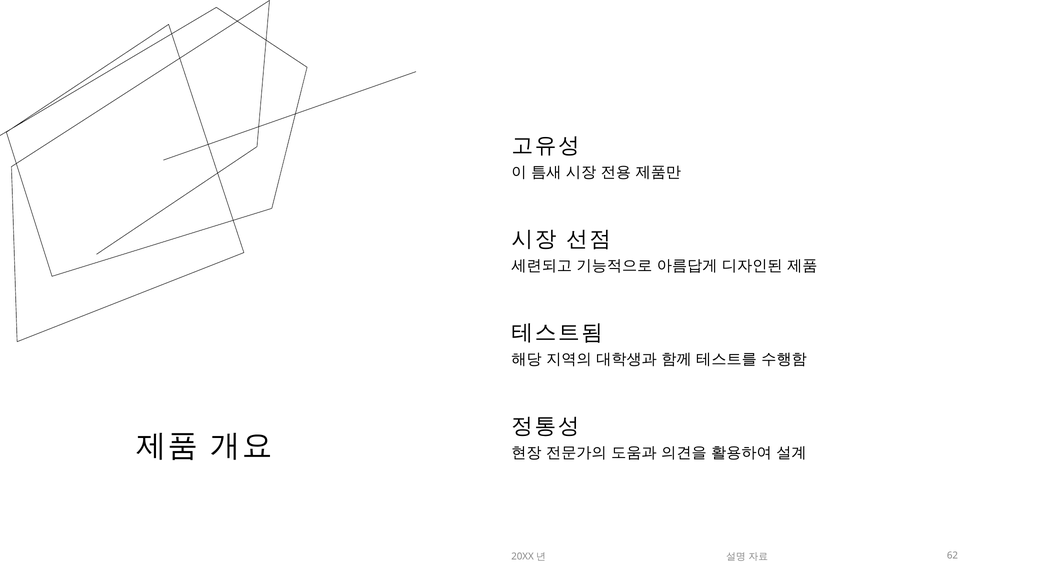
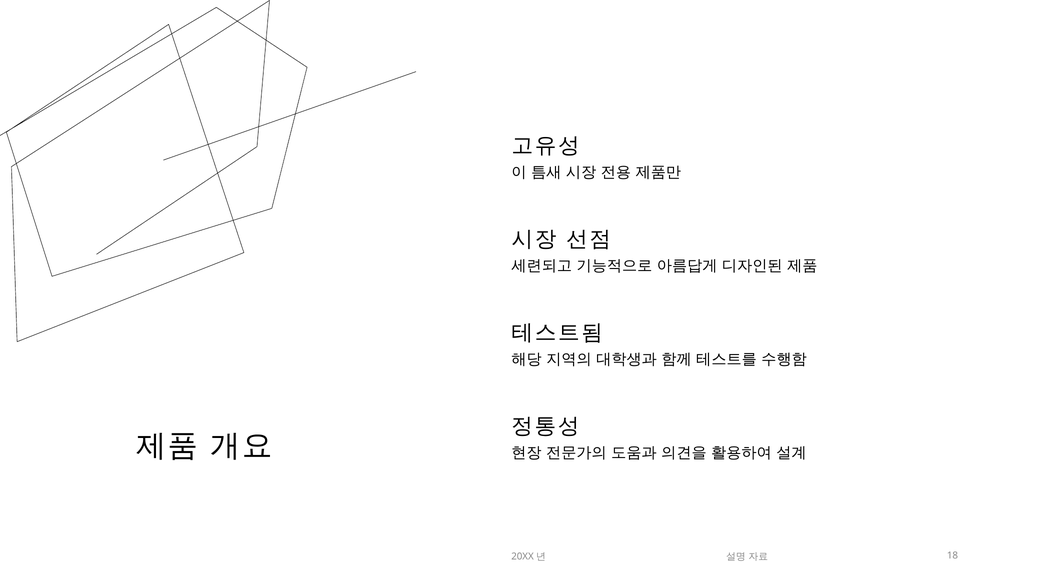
62: 62 -> 18
